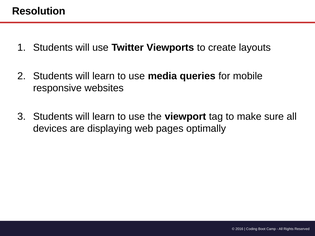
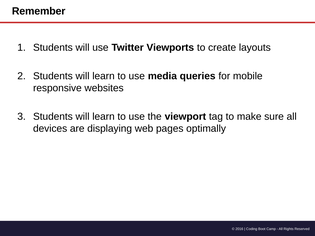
Resolution: Resolution -> Remember
